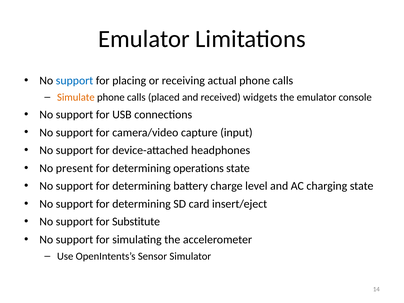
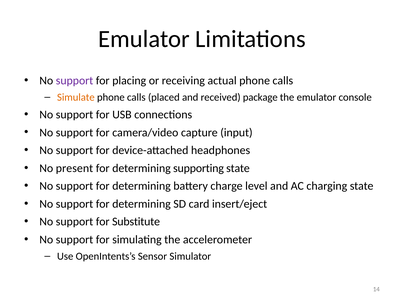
support at (75, 81) colour: blue -> purple
widgets: widgets -> package
operations: operations -> supporting
